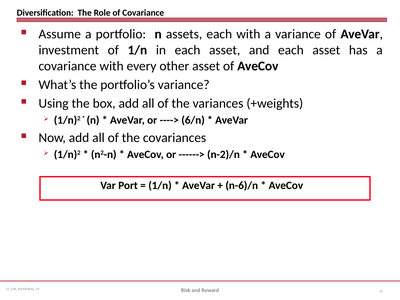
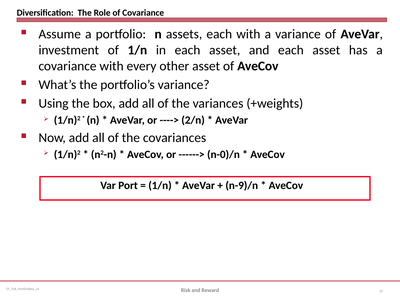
6/n: 6/n -> 2/n
n-2)/n: n-2)/n -> n-0)/n
n-6)/n: n-6)/n -> n-9)/n
